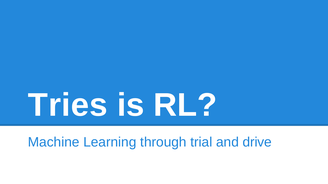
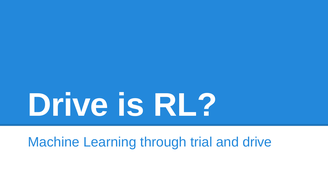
Tries at (68, 105): Tries -> Drive
